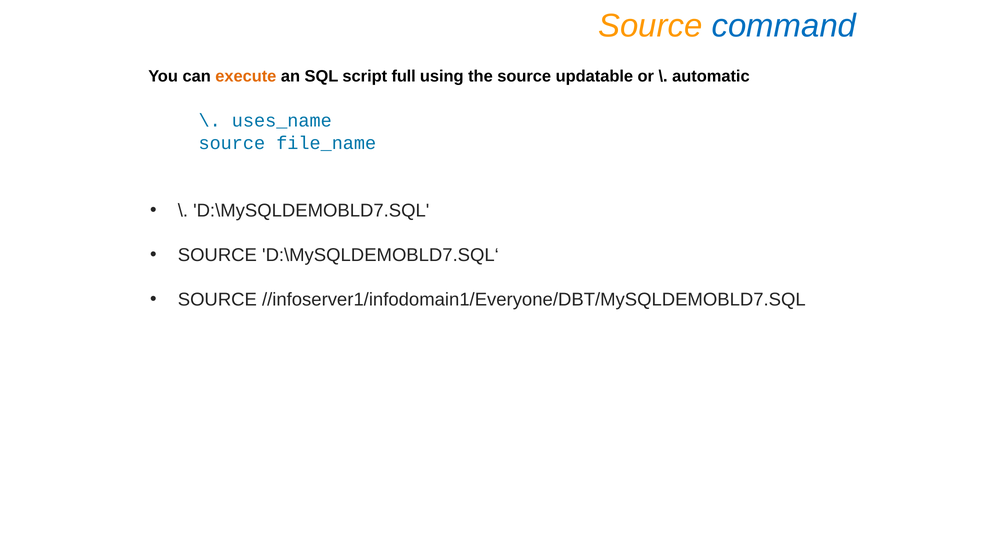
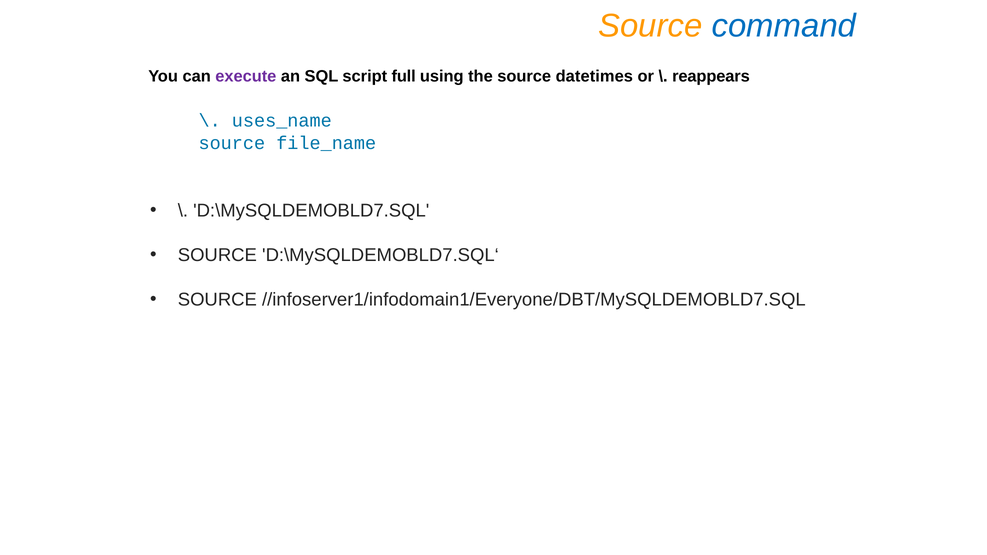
execute colour: orange -> purple
updatable: updatable -> datetimes
automatic: automatic -> reappears
